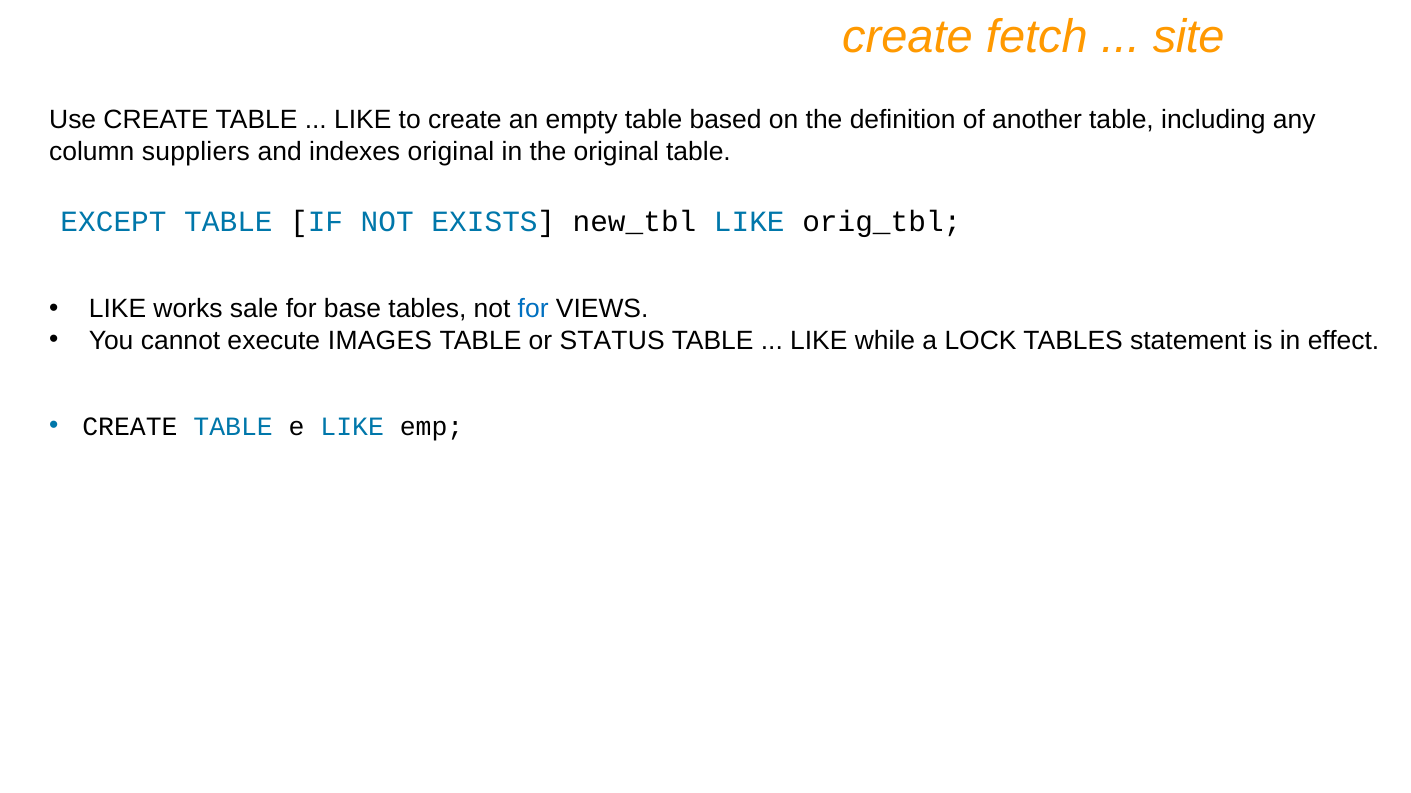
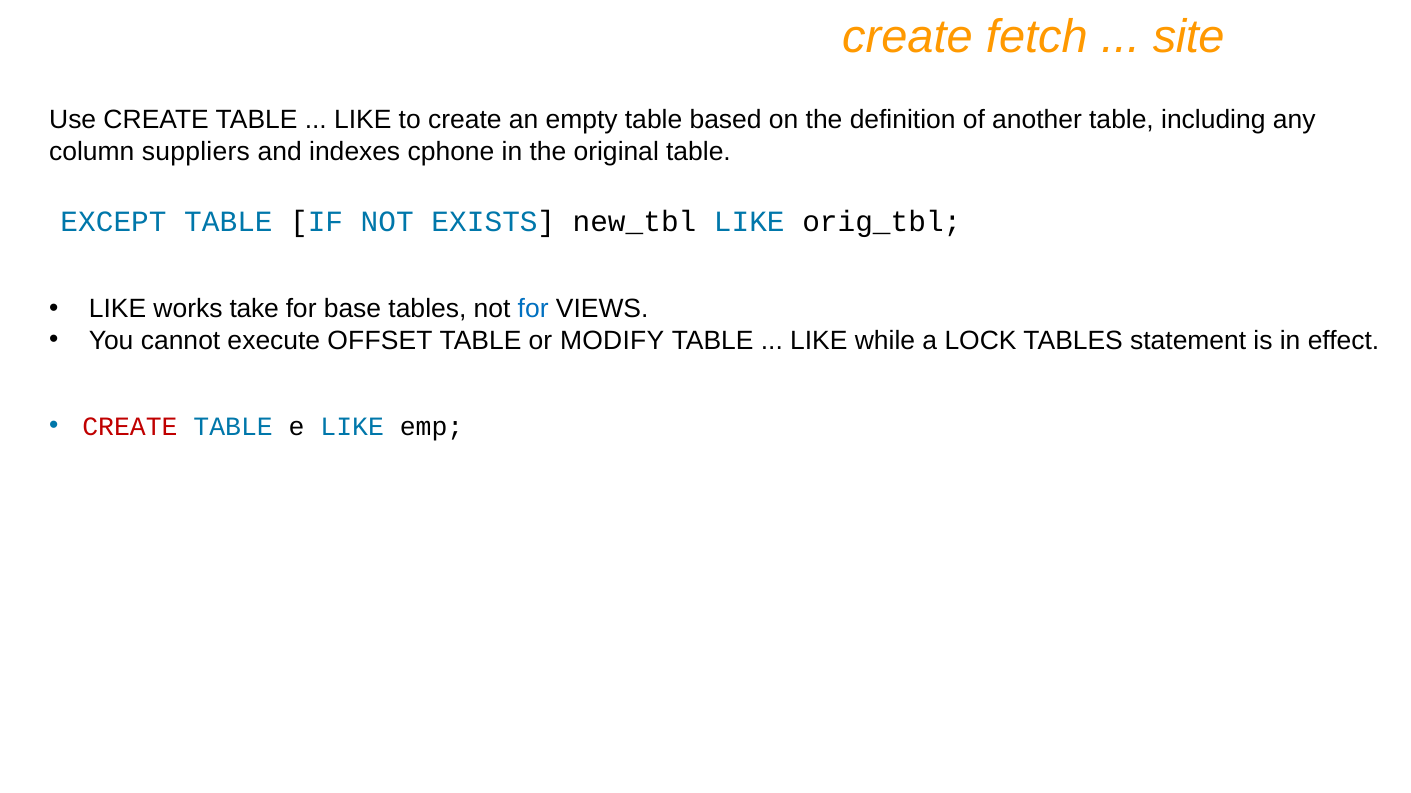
indexes original: original -> cphone
sale: sale -> take
IMAGES: IMAGES -> OFFSET
STATUS: STATUS -> MODIFY
CREATE at (130, 427) colour: black -> red
